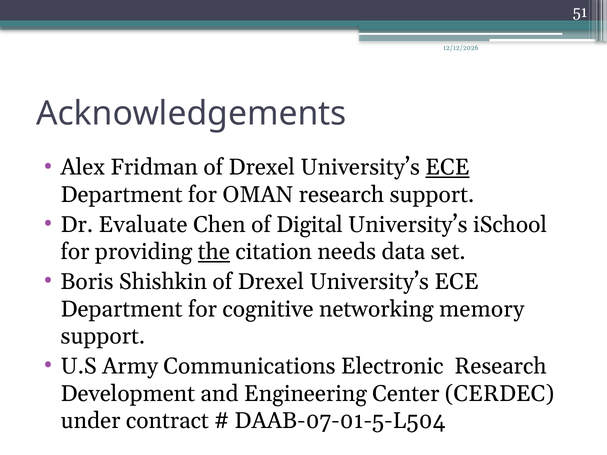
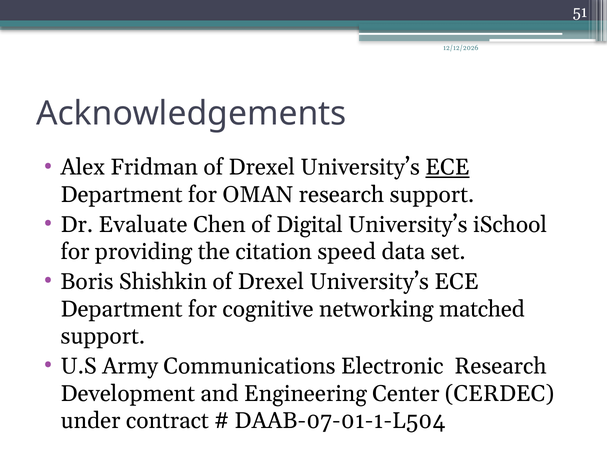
the underline: present -> none
needs: needs -> speed
memory: memory -> matched
DAAB-07-01-5-L504: DAAB-07-01-5-L504 -> DAAB-07-01-1-L504
